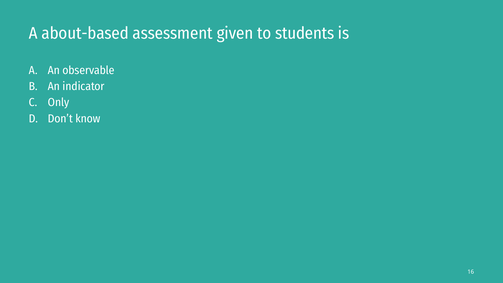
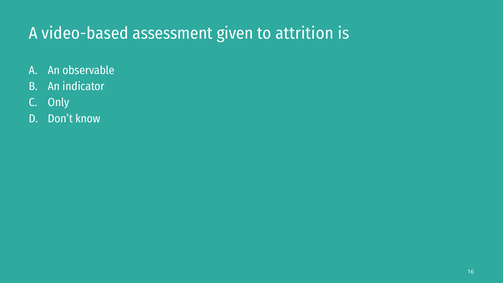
about-based: about-based -> video-based
students: students -> attrition
